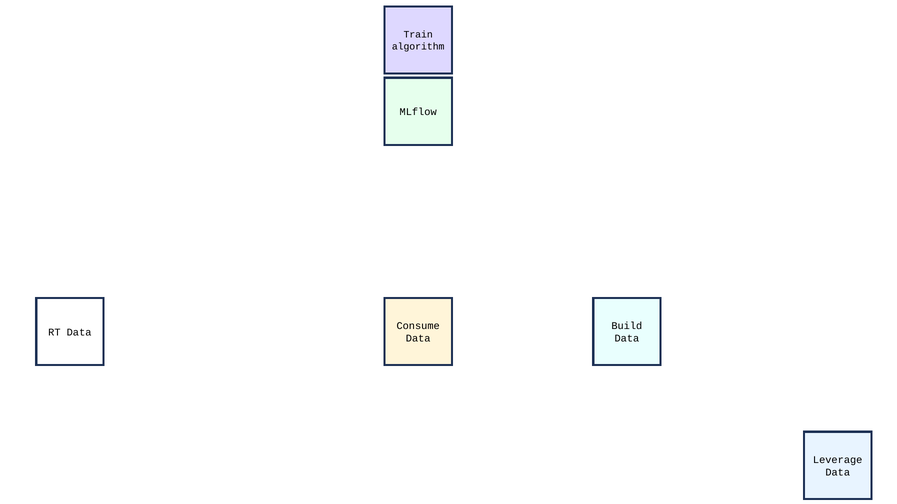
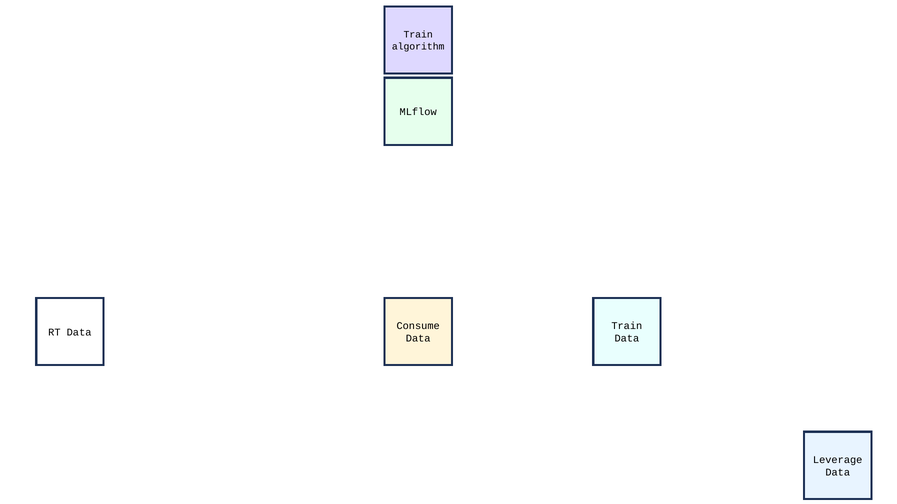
Build at (627, 326): Build -> Train
